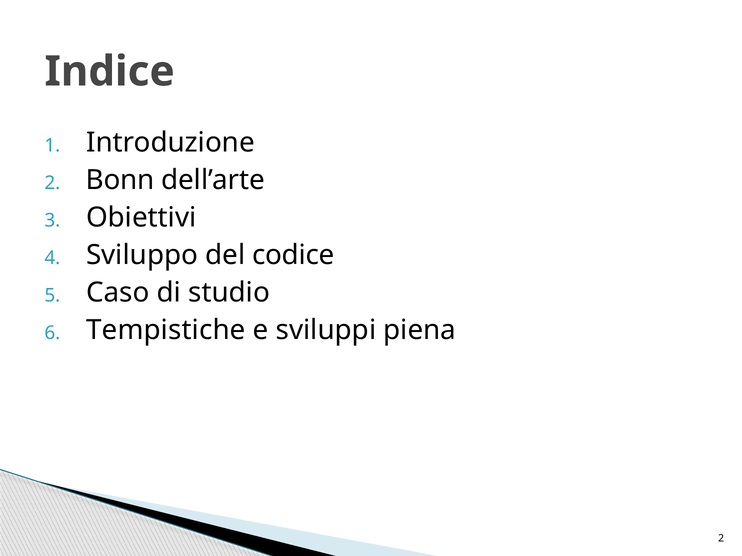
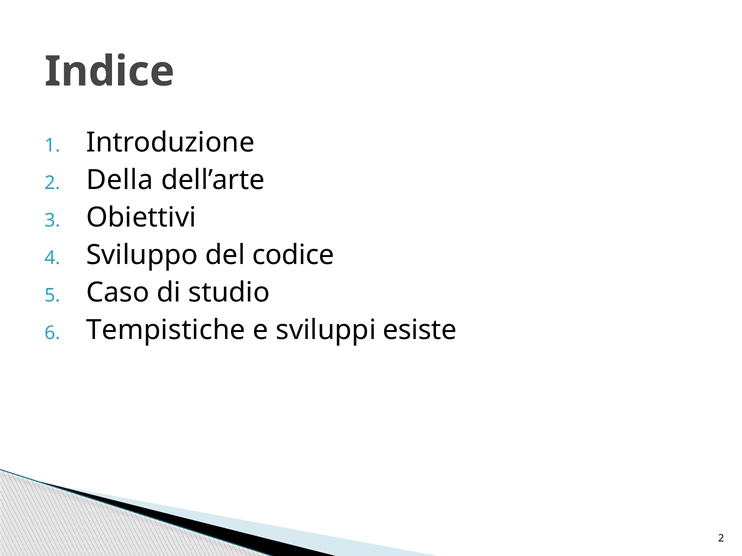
Bonn: Bonn -> Della
piena: piena -> esiste
